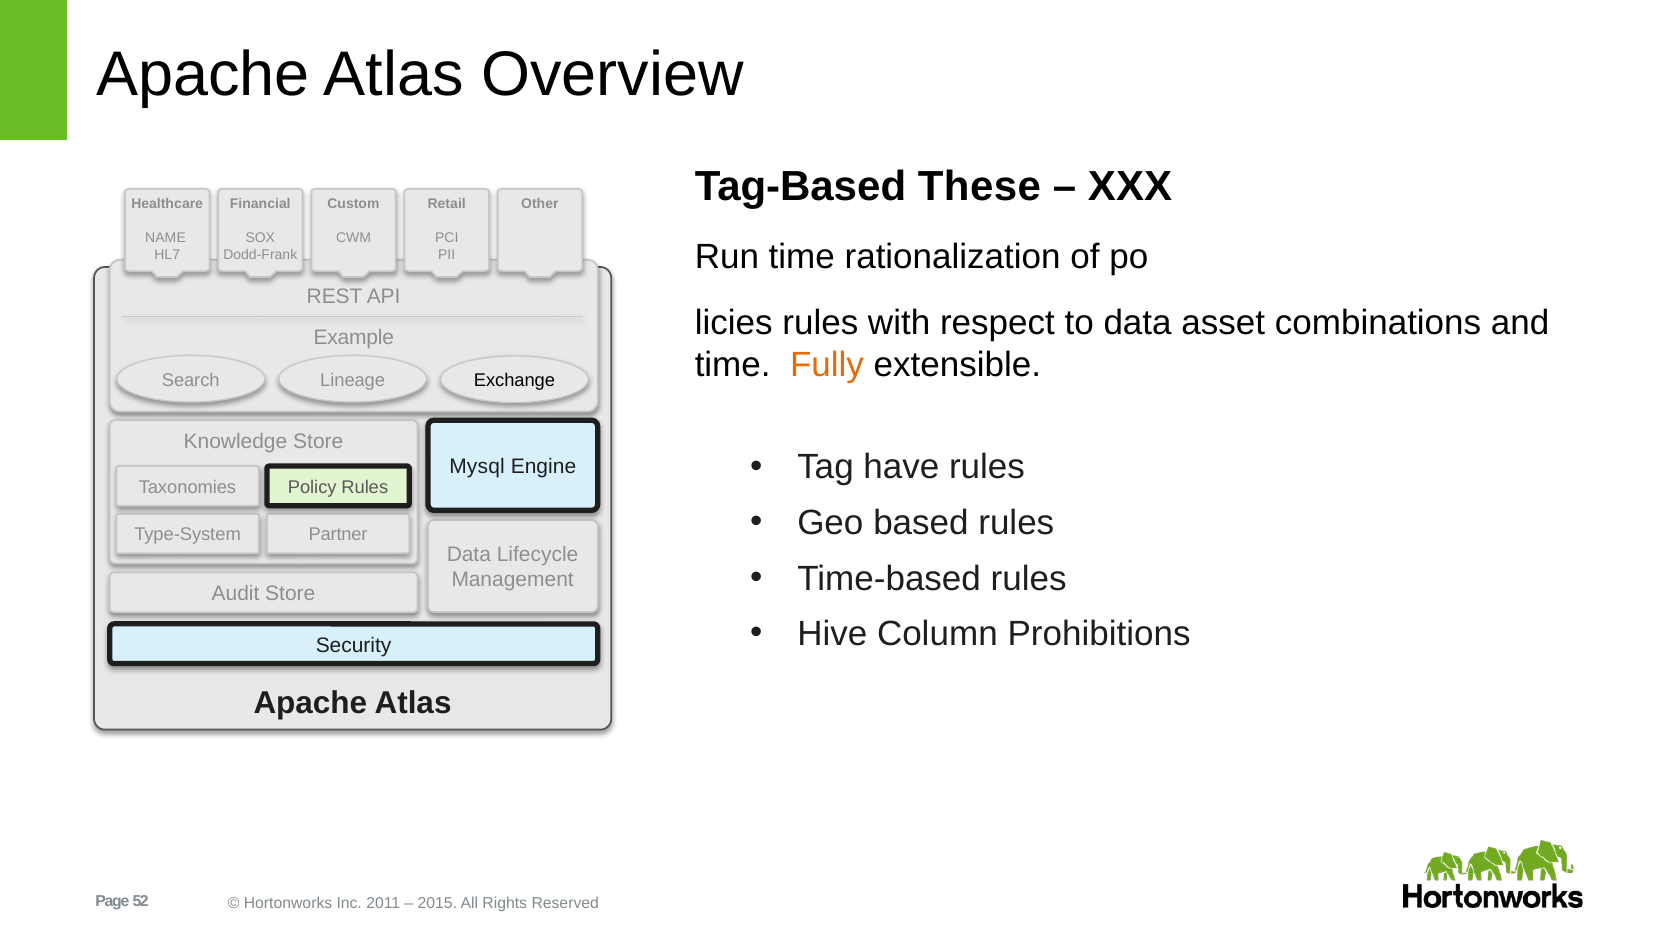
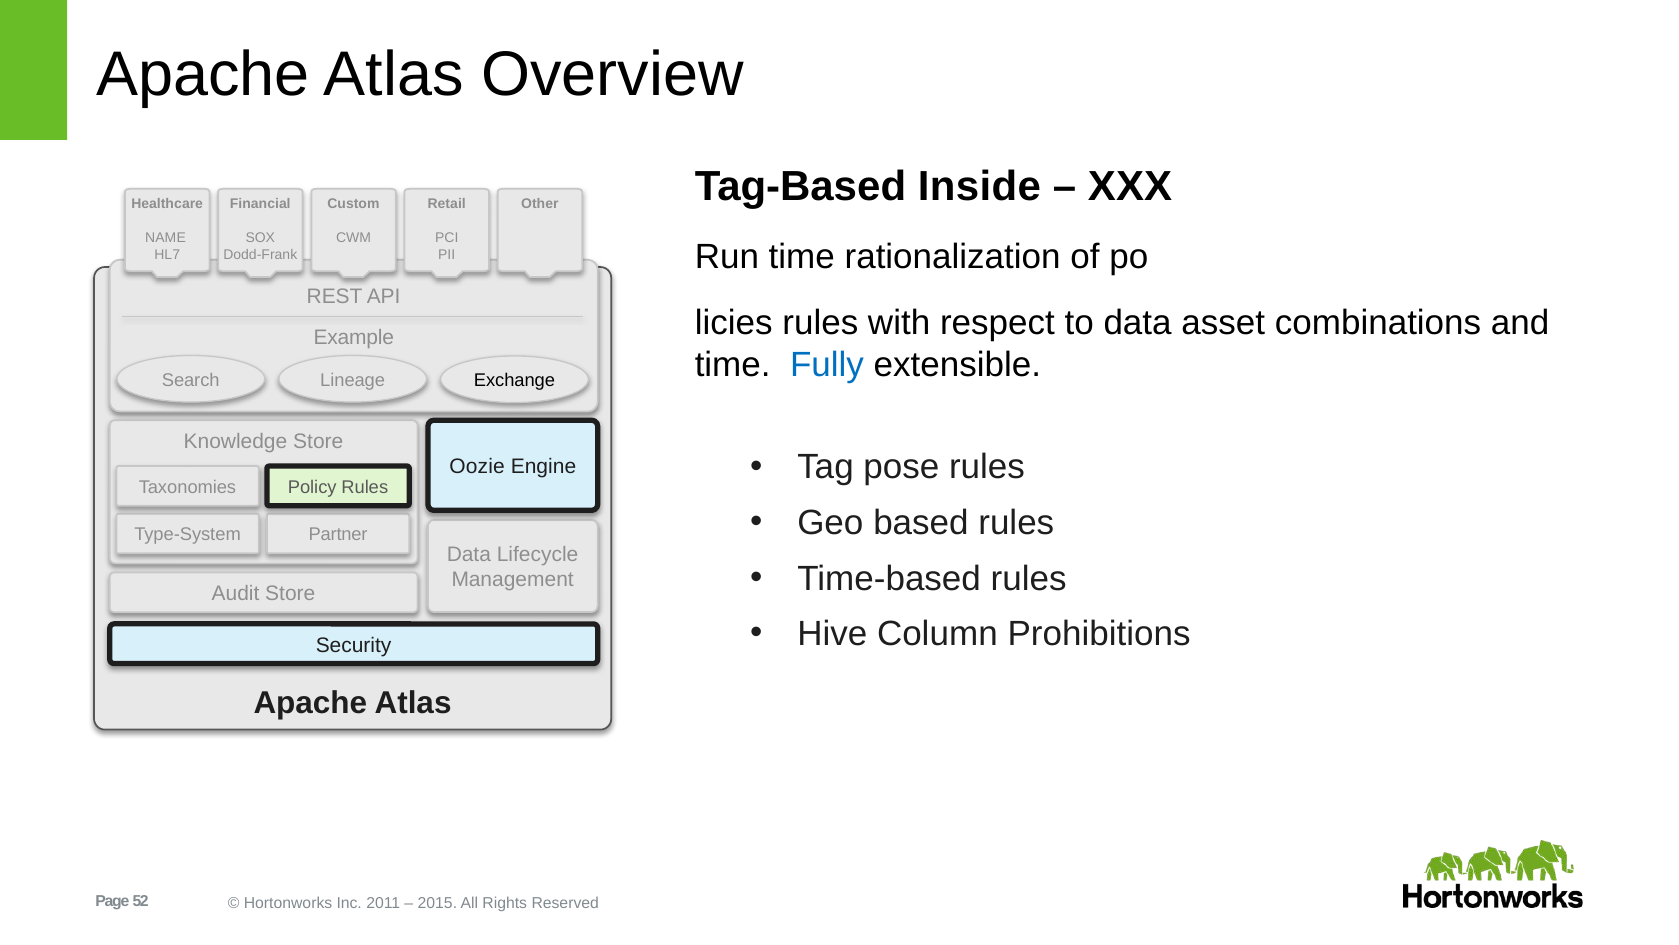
These: These -> Inside
Fully colour: orange -> blue
have: have -> pose
Mysql: Mysql -> Oozie
